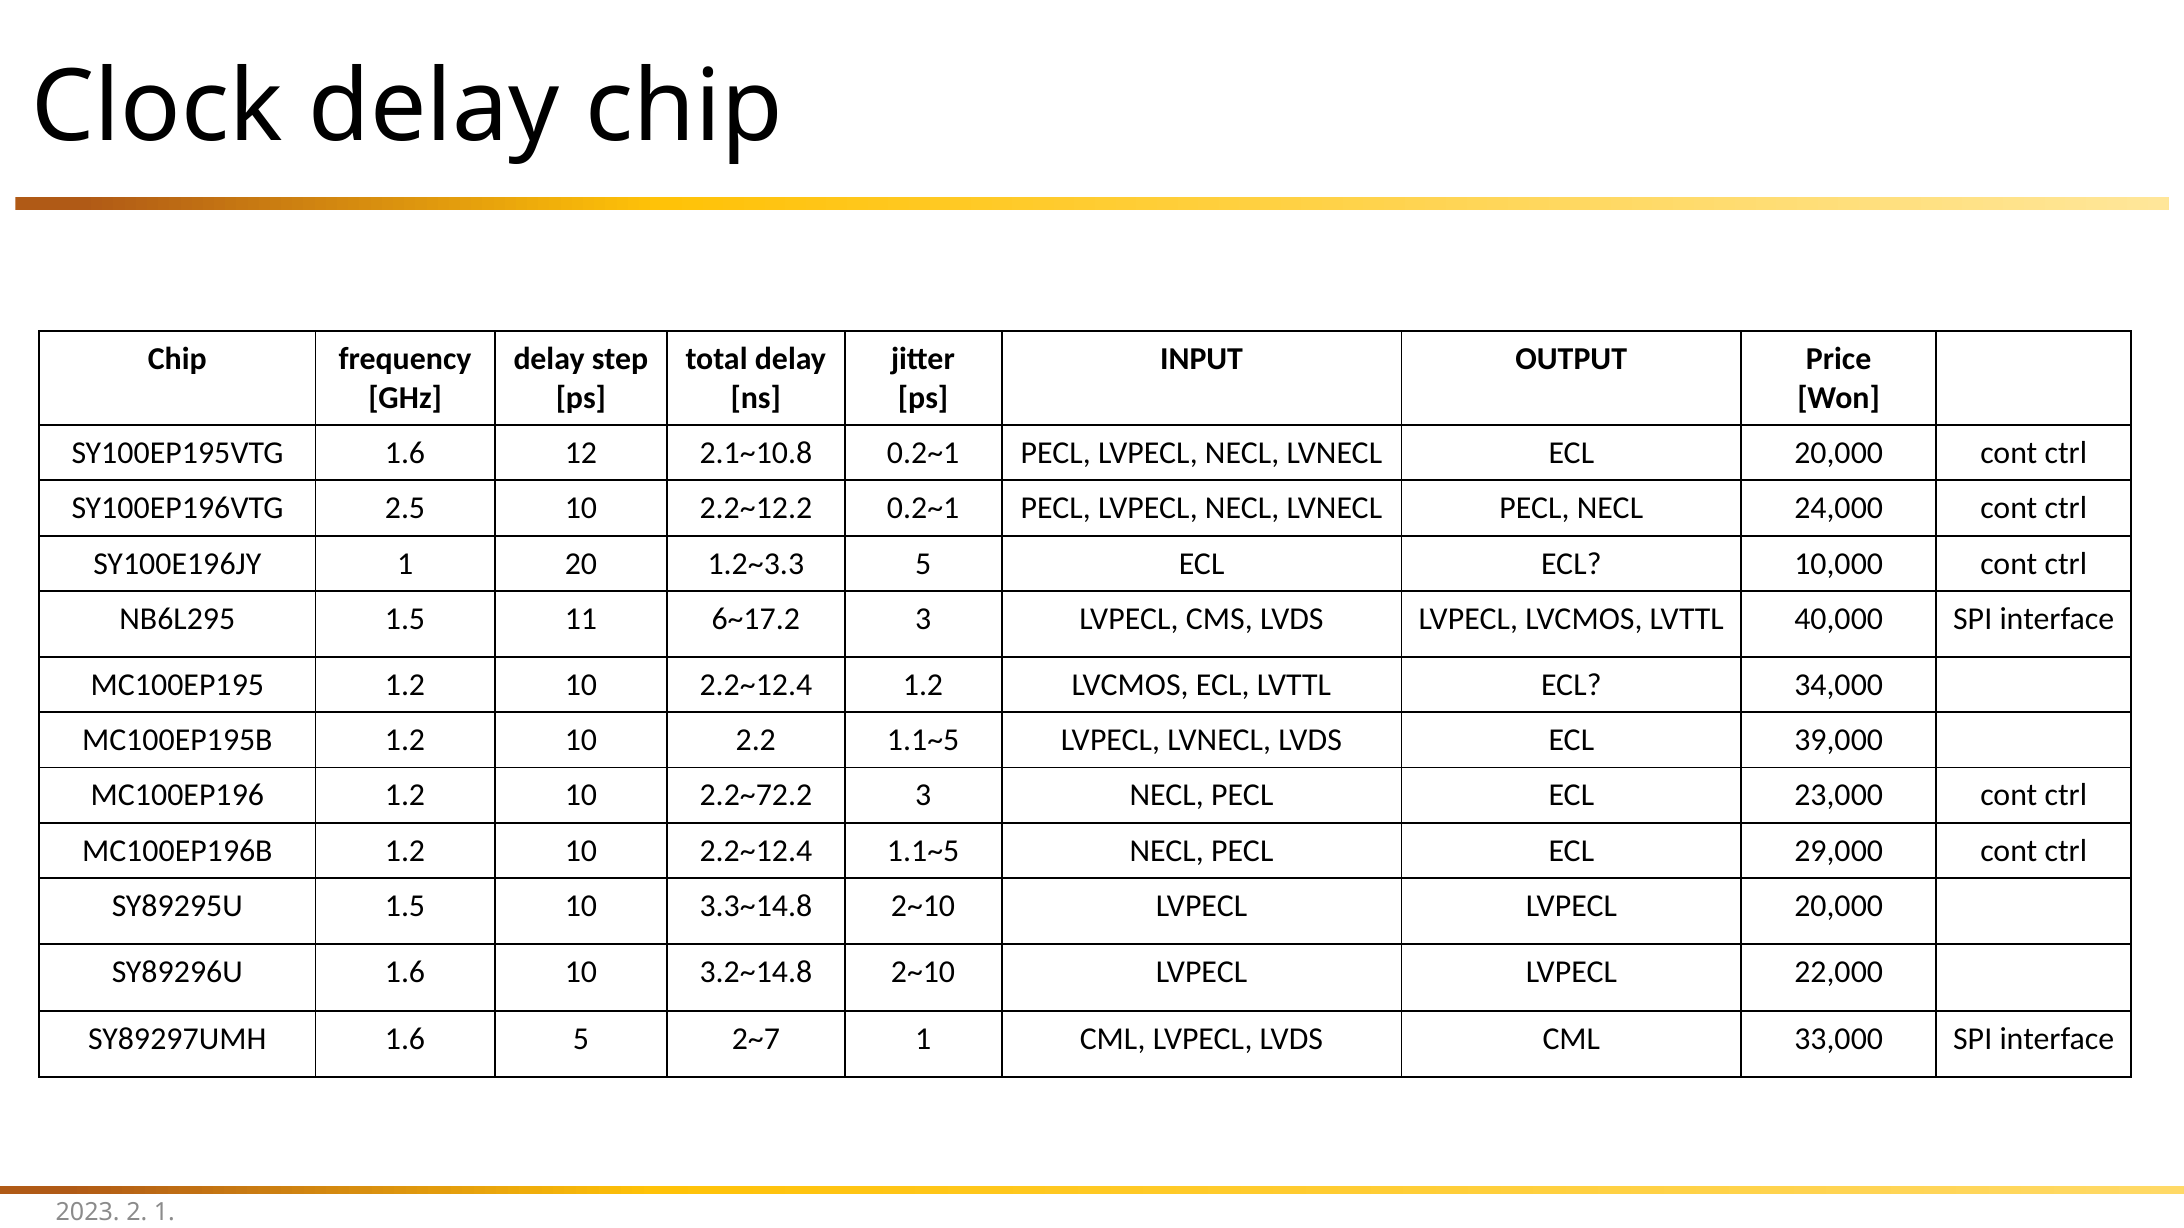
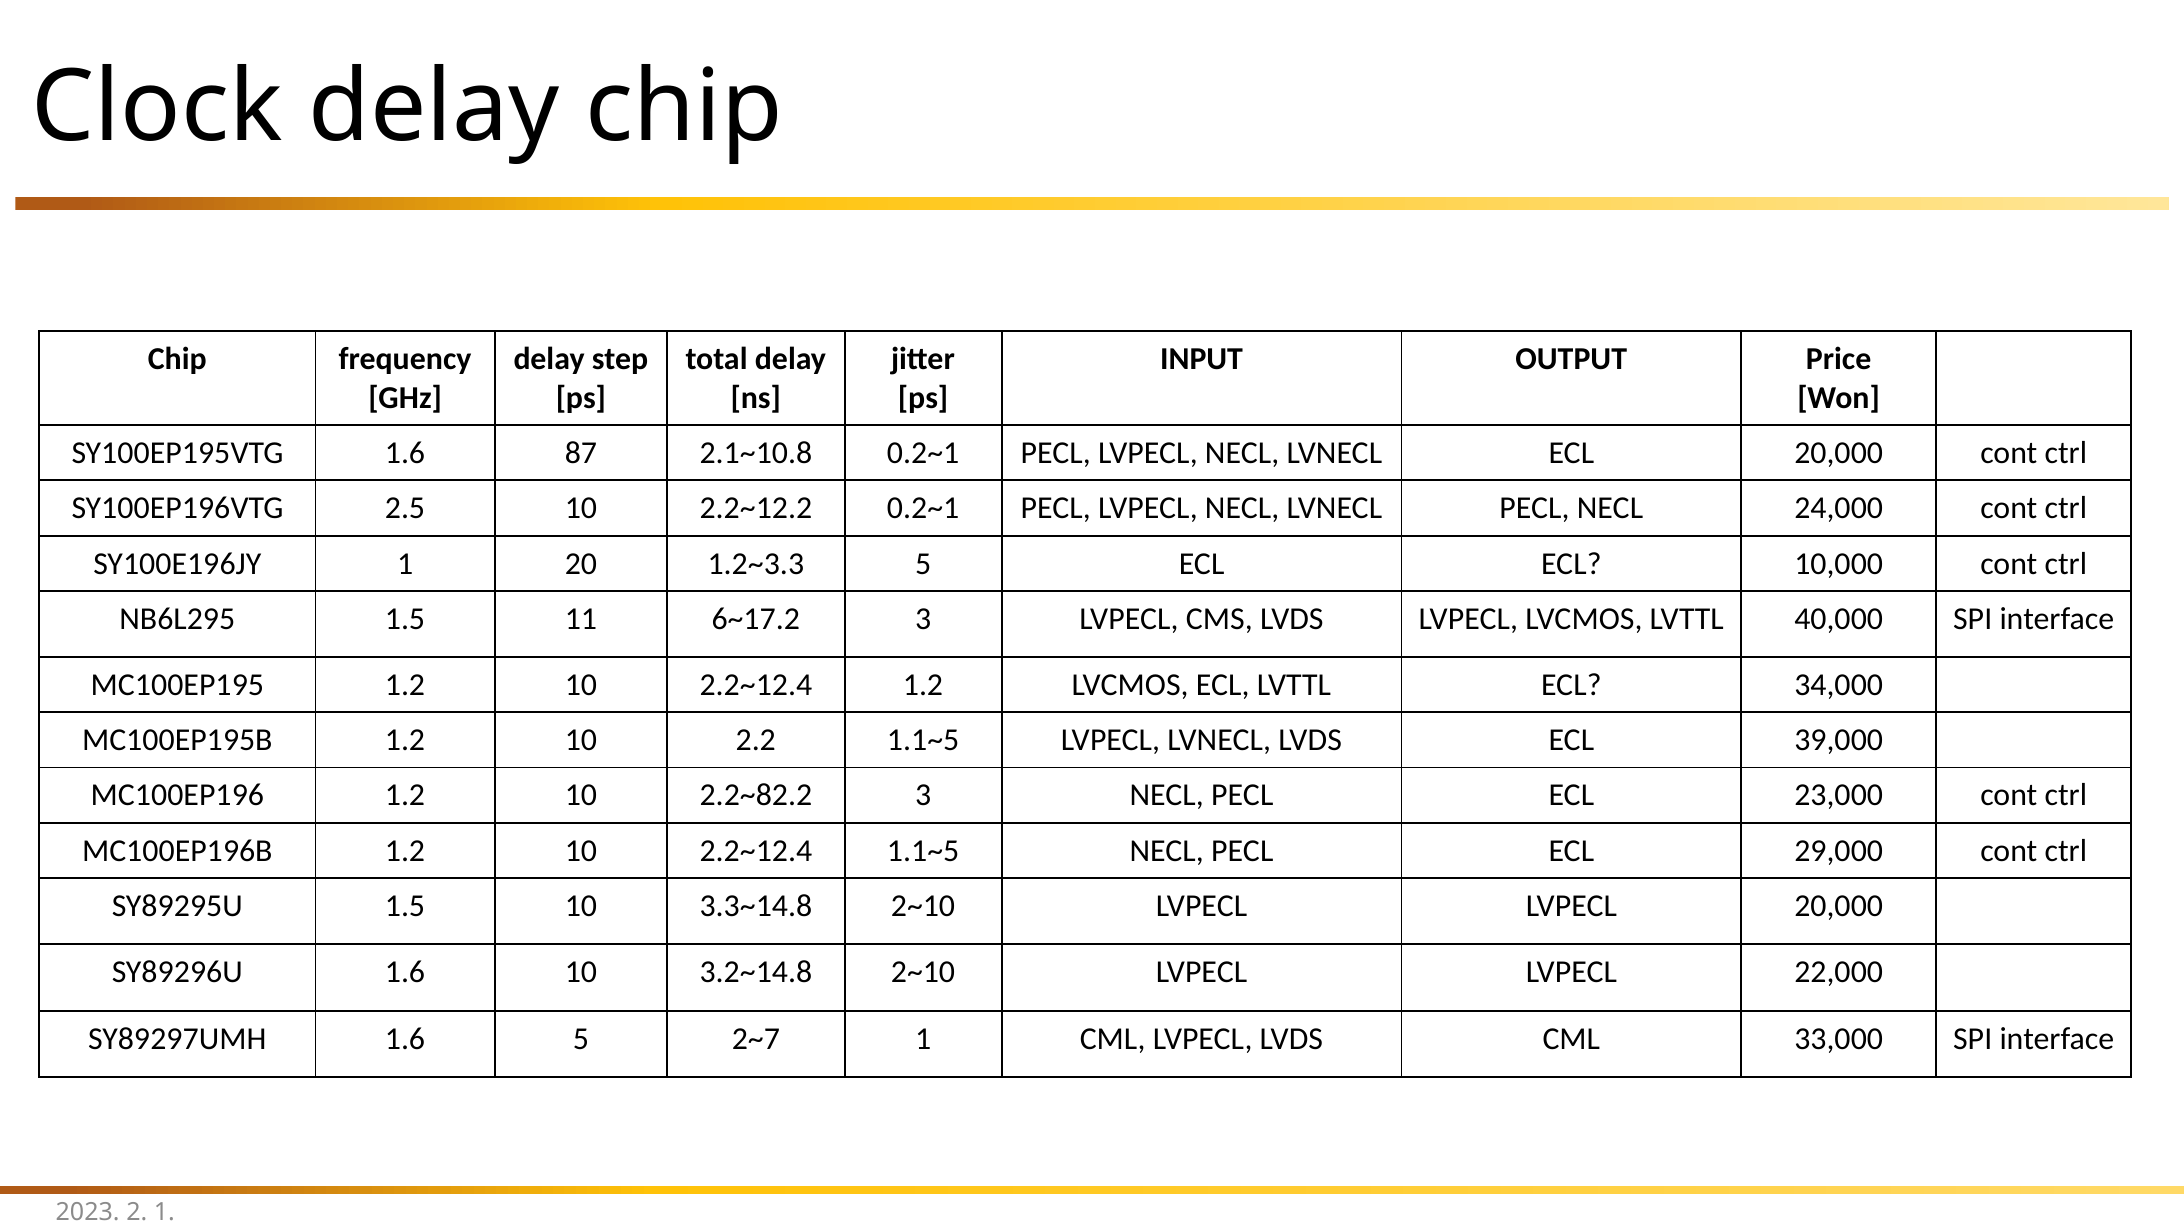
12: 12 -> 87
2.2~72.2: 2.2~72.2 -> 2.2~82.2
